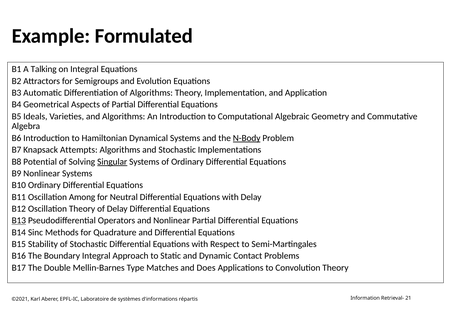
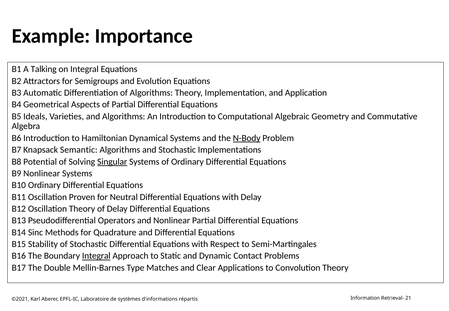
Formulated: Formulated -> Importance
Attempts: Attempts -> Semantic
Among: Among -> Proven
B13 underline: present -> none
Integral at (96, 256) underline: none -> present
Does: Does -> Clear
